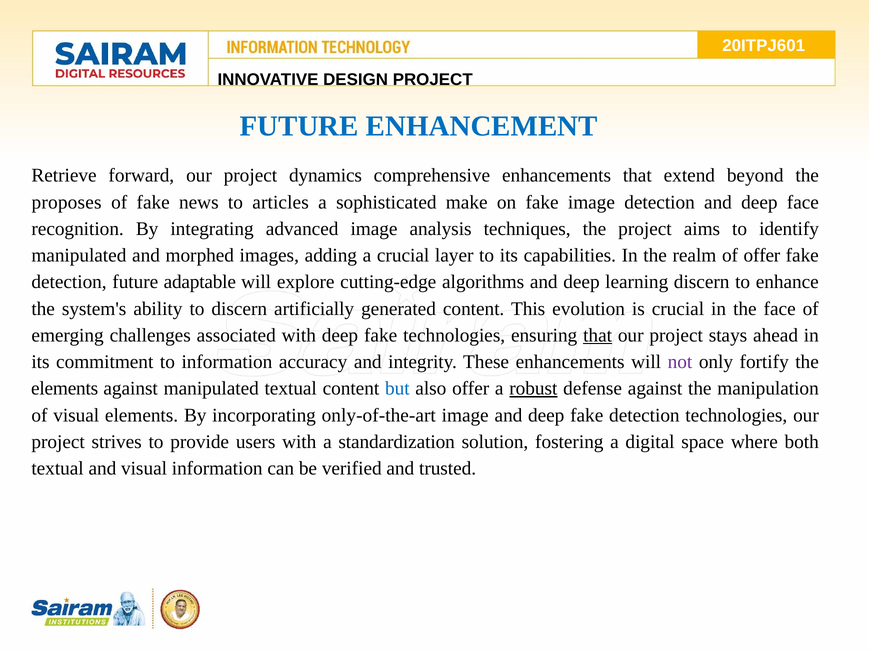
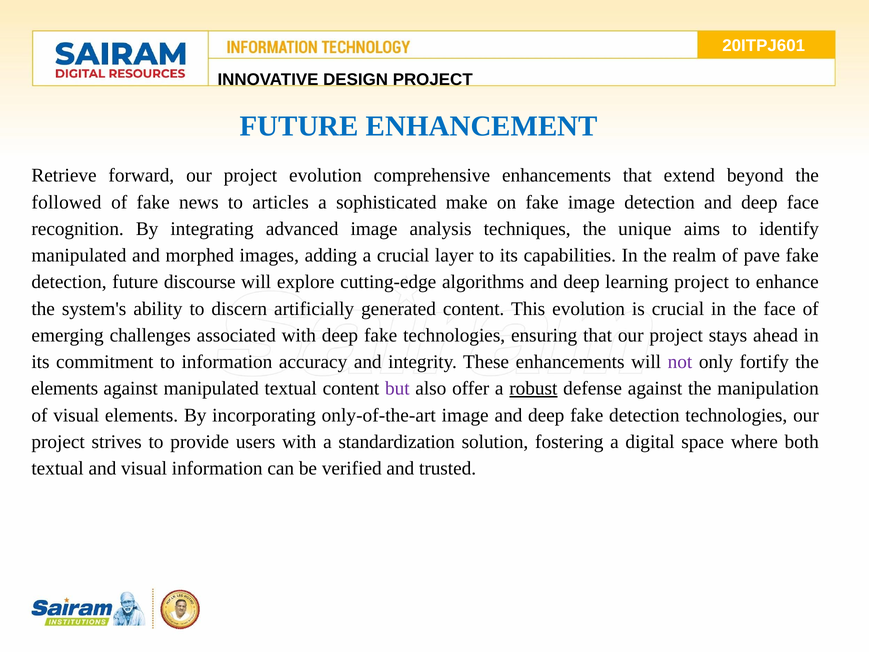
project dynamics: dynamics -> evolution
proposes: proposes -> followed
the project: project -> unique
of offer: offer -> pave
adaptable: adaptable -> discourse
learning discern: discern -> project
that at (598, 335) underline: present -> none
but colour: blue -> purple
